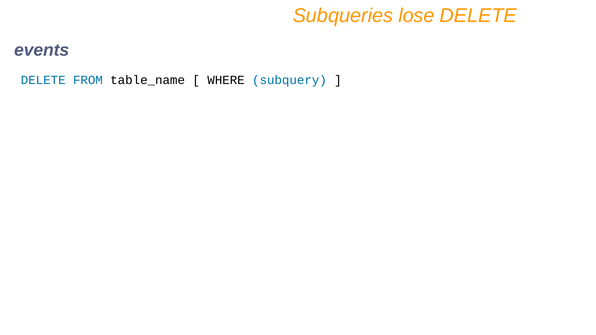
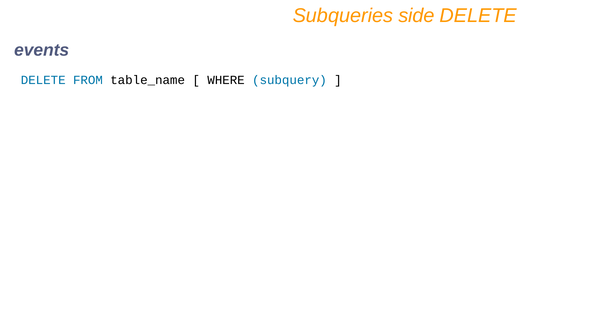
lose: lose -> side
